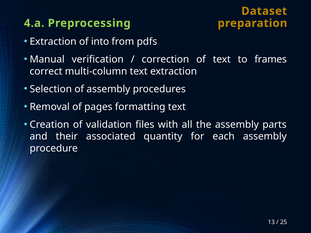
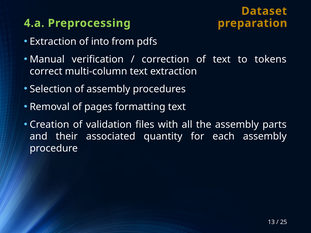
frames: frames -> tokens
